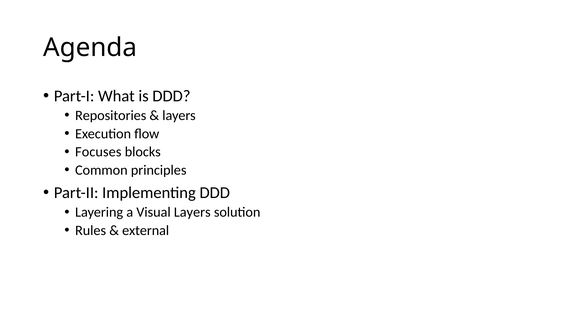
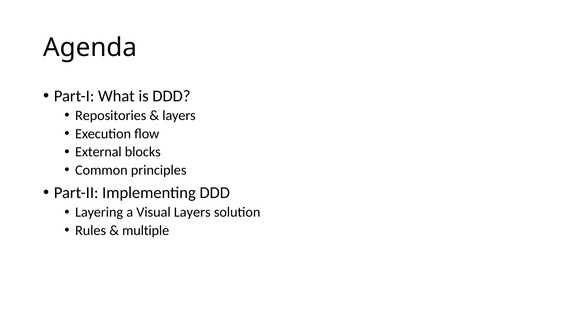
Focuses: Focuses -> External
external: external -> multiple
